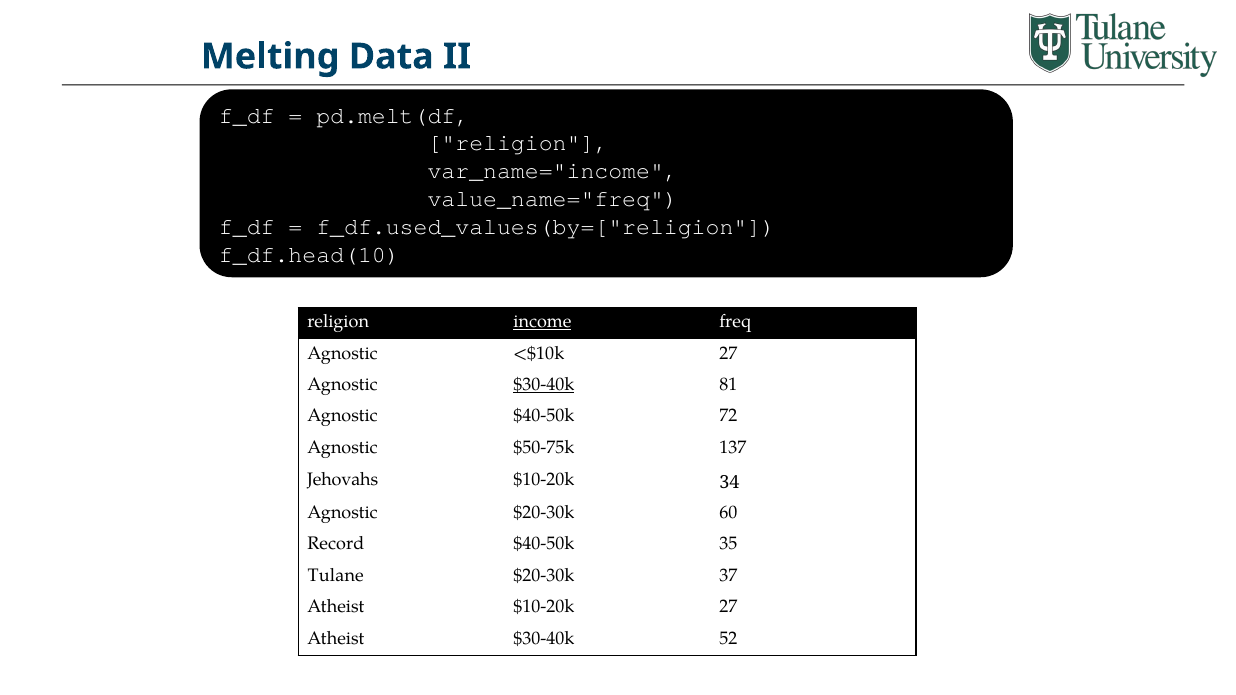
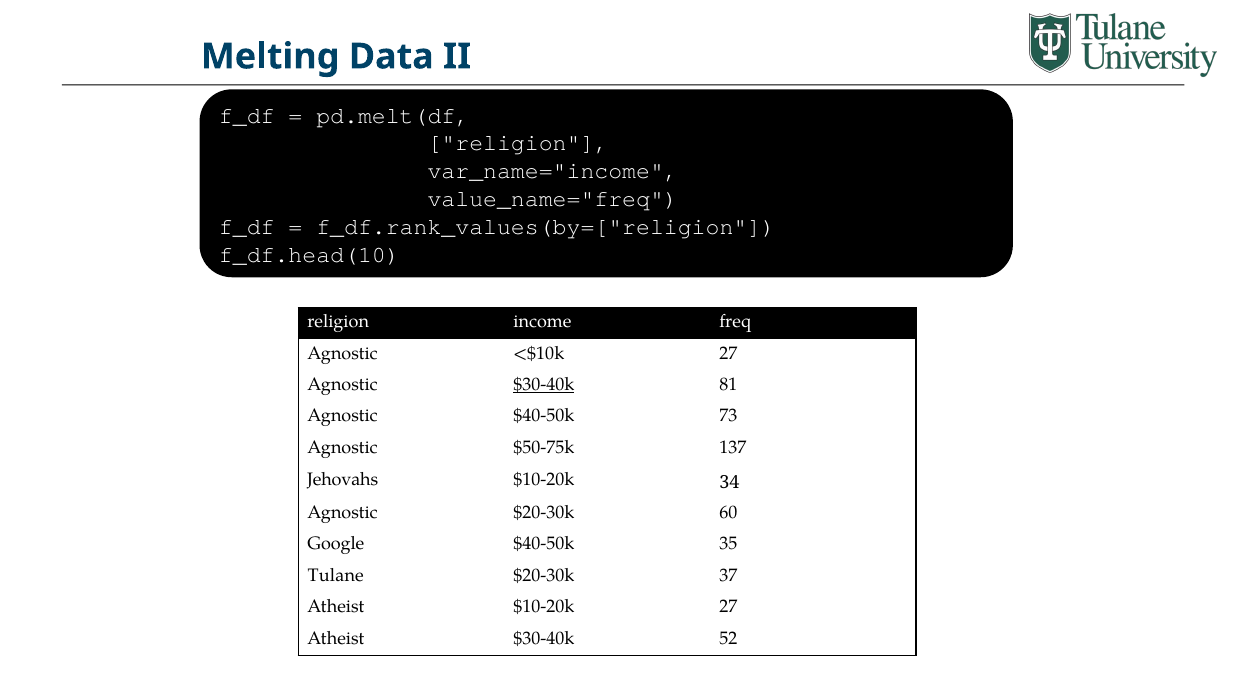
f_df.used_values(by=["religion: f_df.used_values(by=["religion -> f_df.rank_values(by=["religion
income underline: present -> none
72: 72 -> 73
Record: Record -> Google
